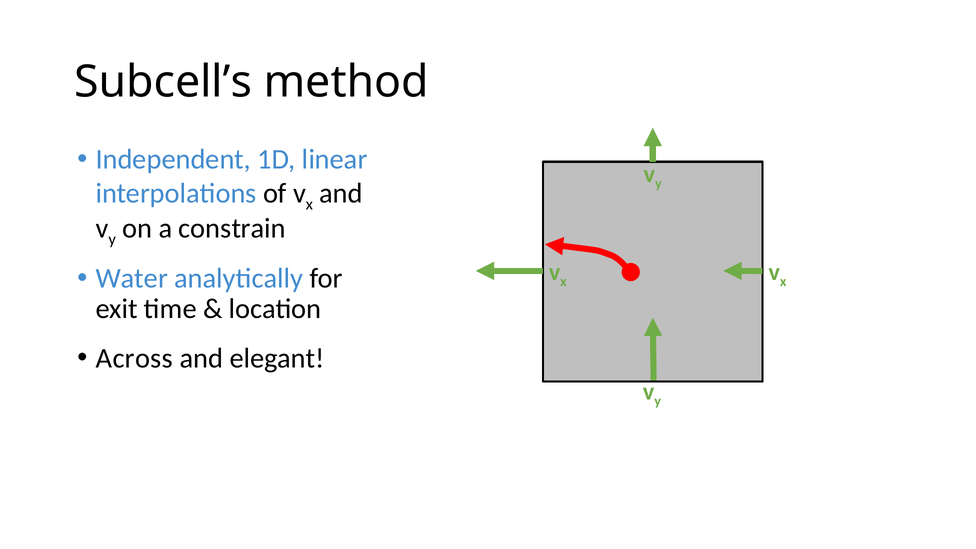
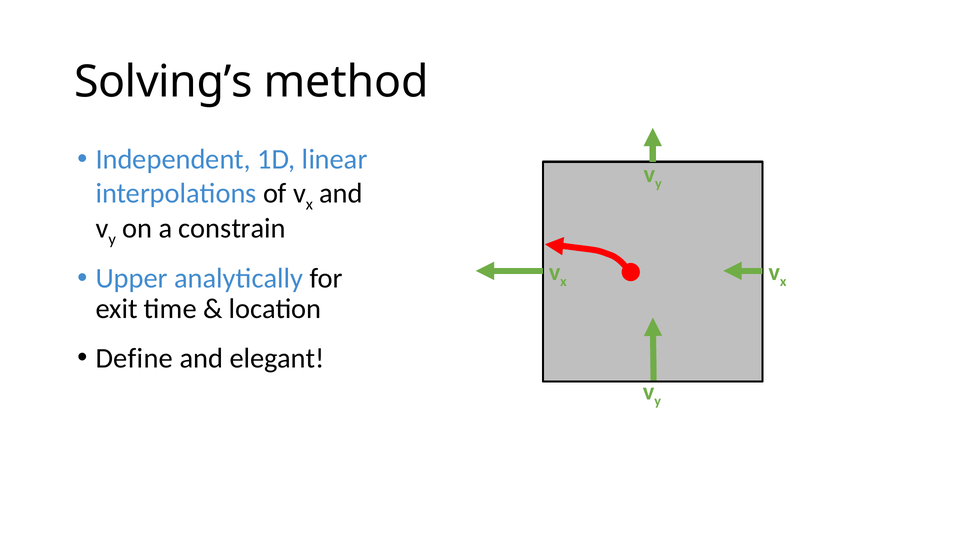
Subcell’s: Subcell’s -> Solving’s
Water: Water -> Upper
Across: Across -> Define
